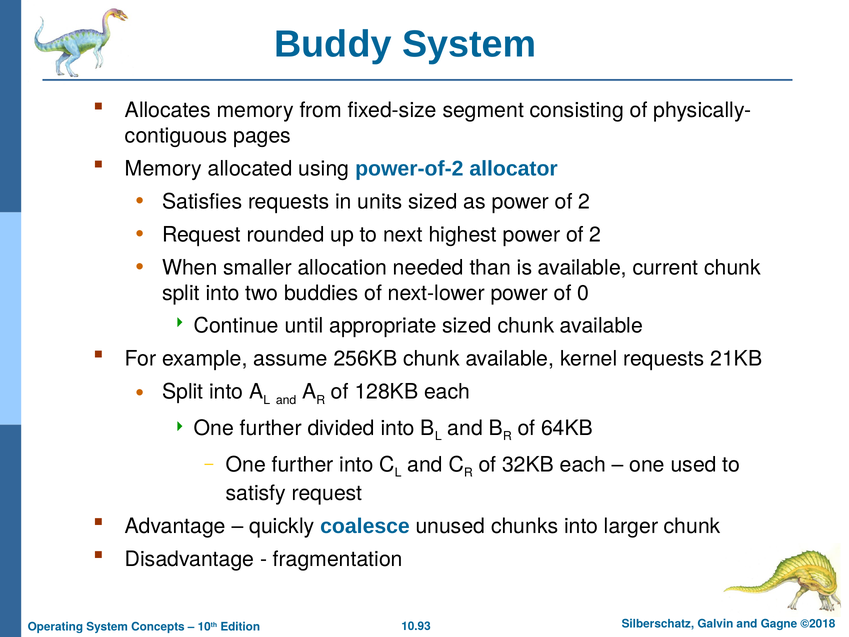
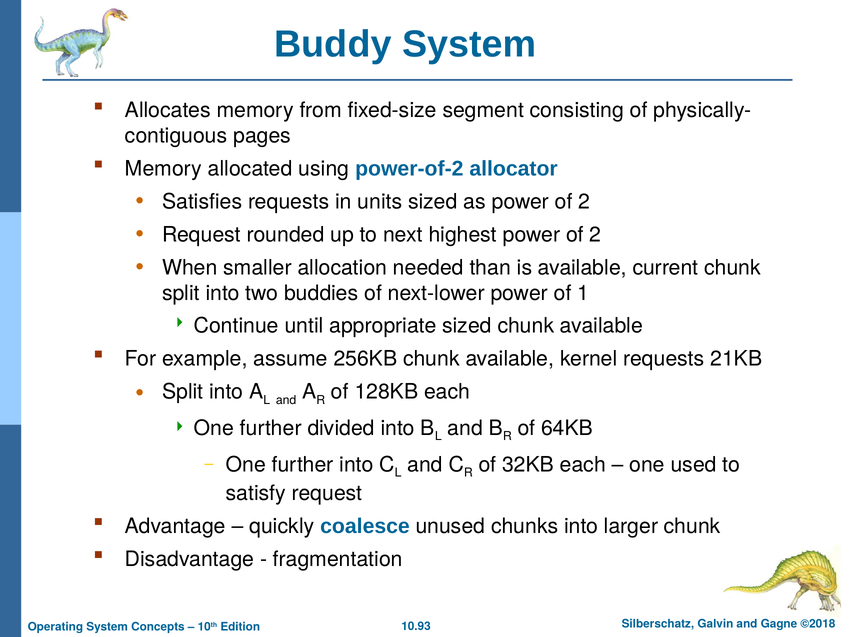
0: 0 -> 1
